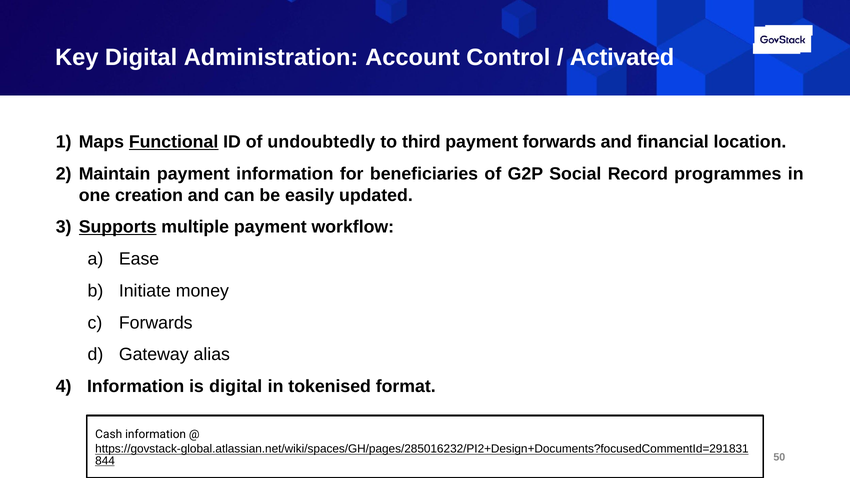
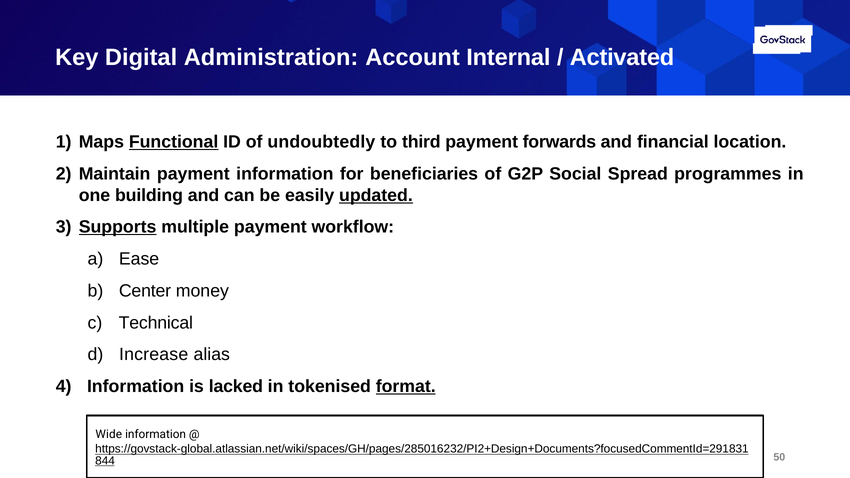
Control: Control -> Internal
Record: Record -> Spread
creation: creation -> building
updated underline: none -> present
Initiate: Initiate -> Center
Forwards at (156, 323): Forwards -> Technical
Gateway: Gateway -> Increase
is digital: digital -> lacked
format underline: none -> present
Cash: Cash -> Wide
